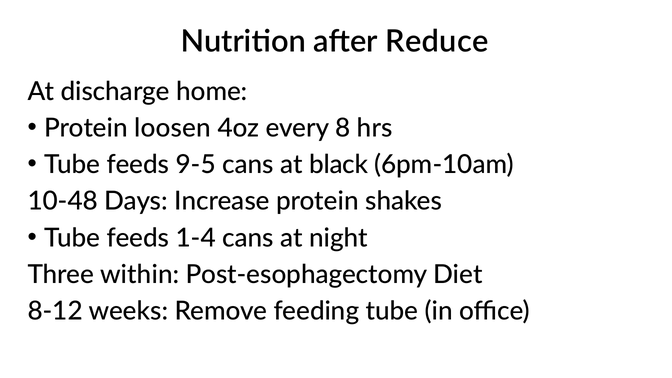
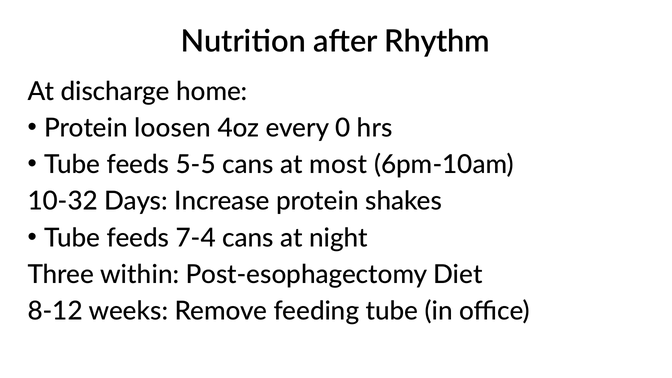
Reduce: Reduce -> Rhythm
8: 8 -> 0
9-5: 9-5 -> 5-5
black: black -> most
10-48: 10-48 -> 10-32
1-4: 1-4 -> 7-4
